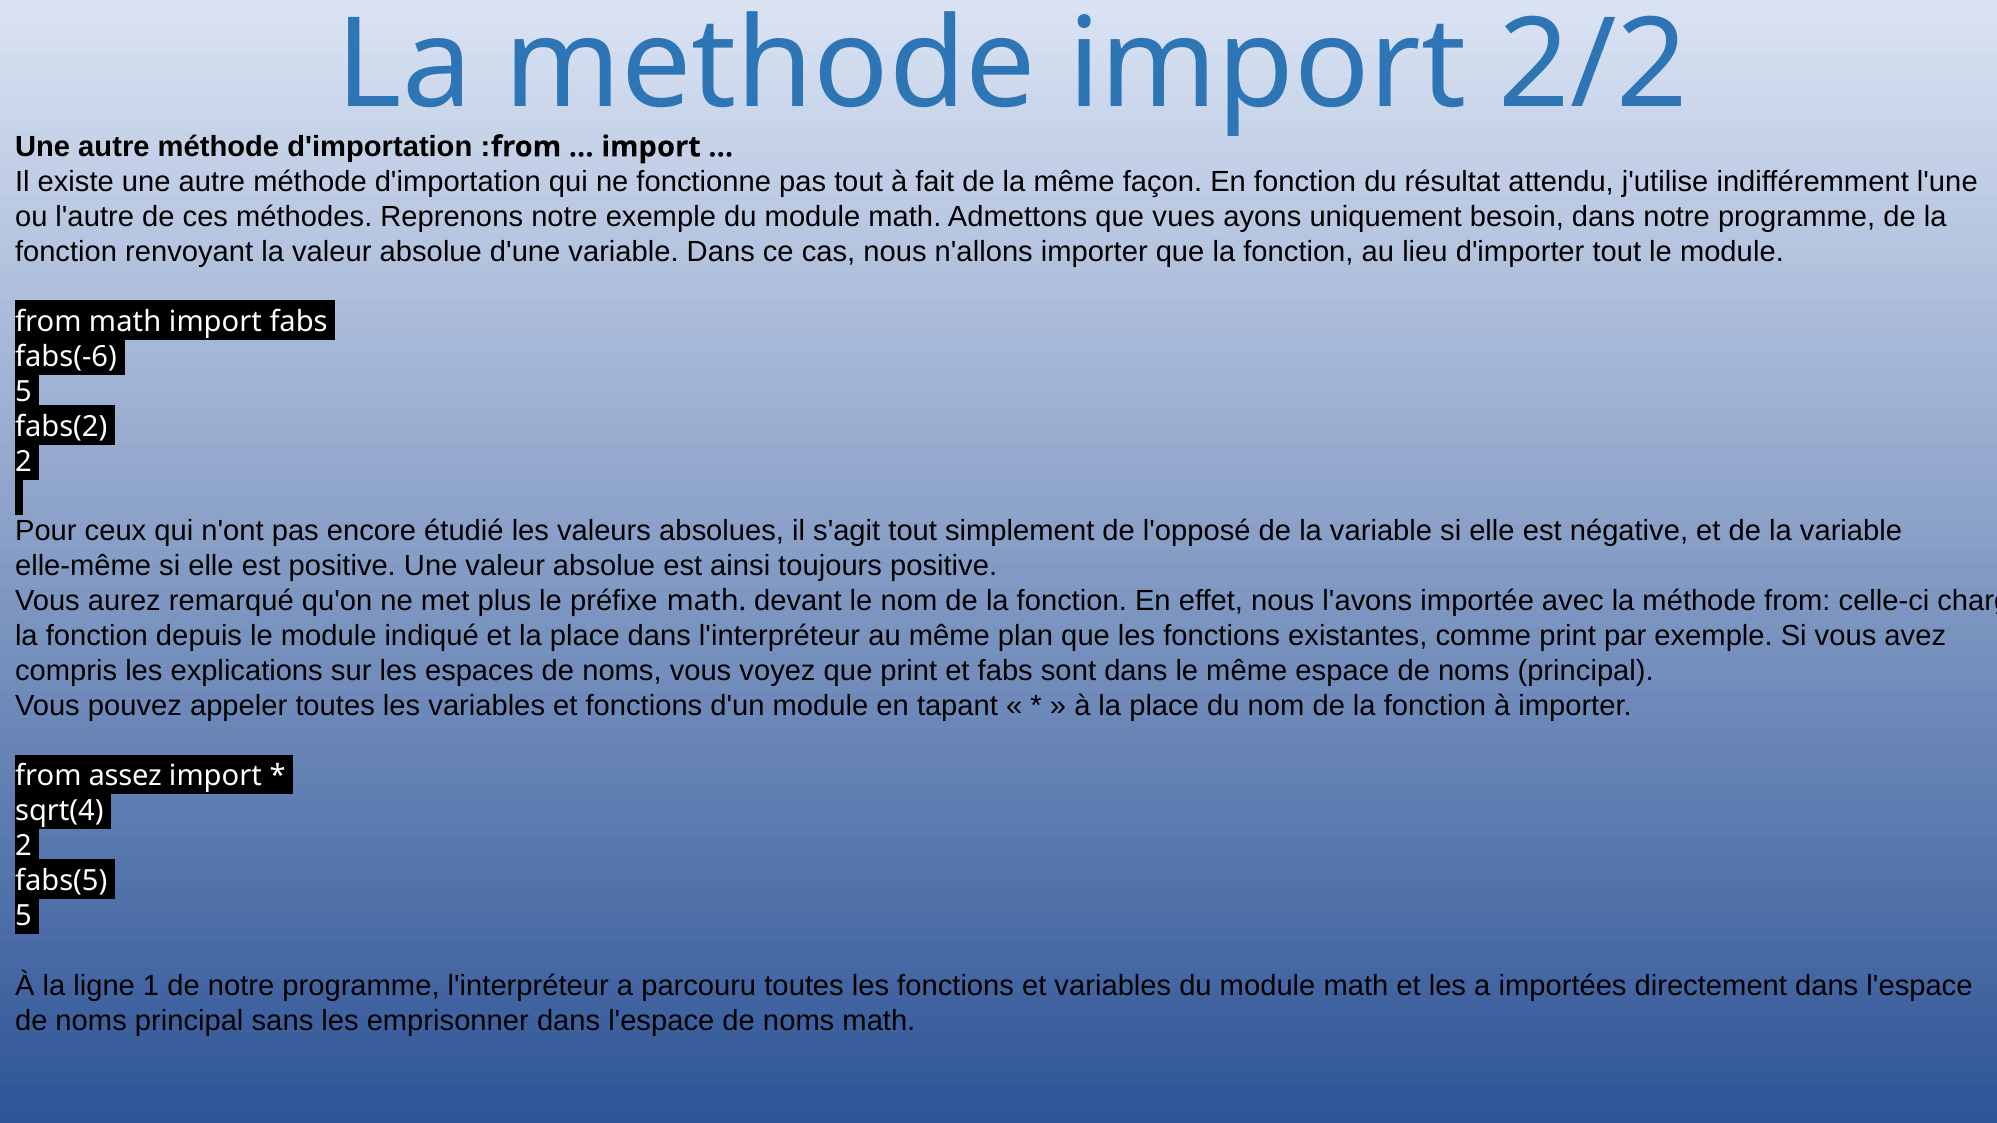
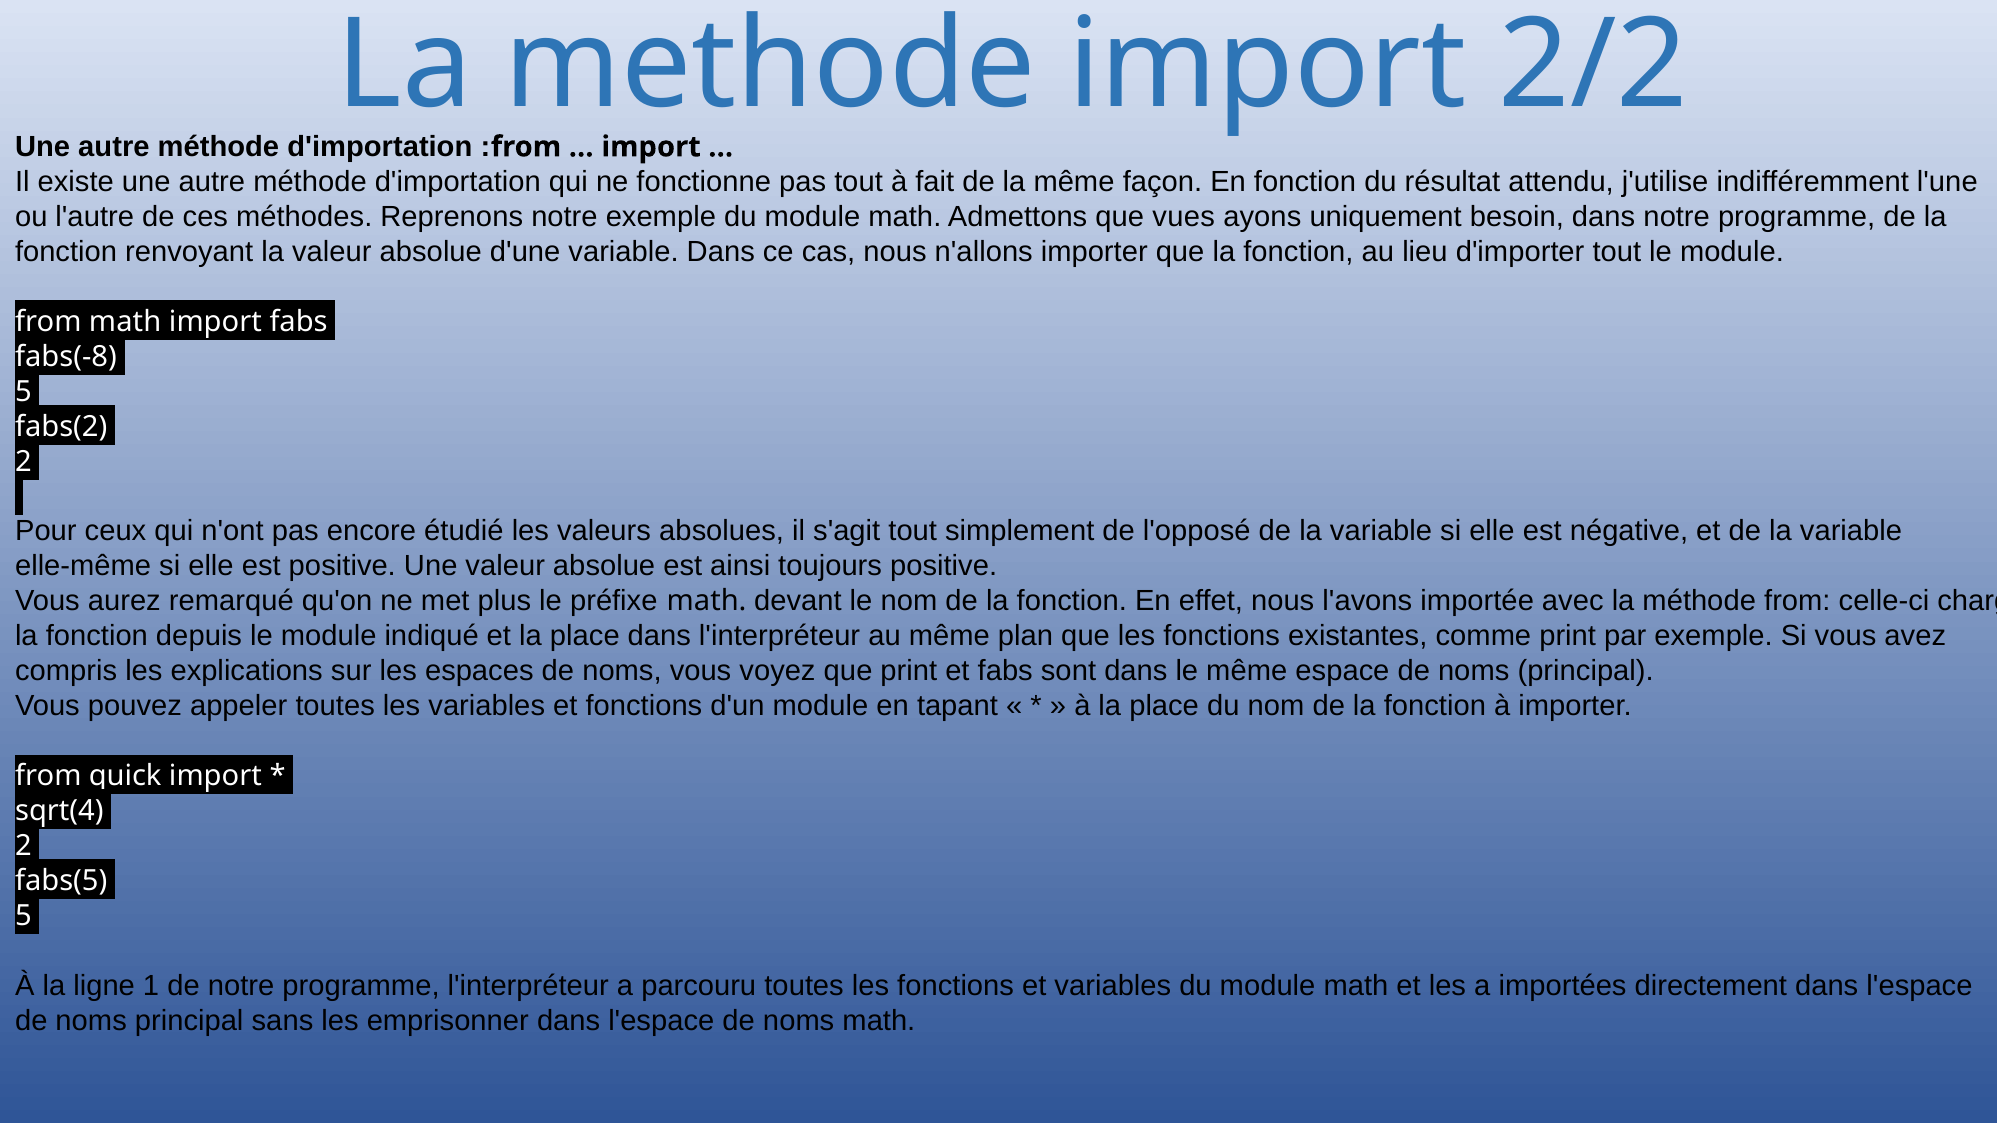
fabs(-6: fabs(-6 -> fabs(-8
assez: assez -> quick
